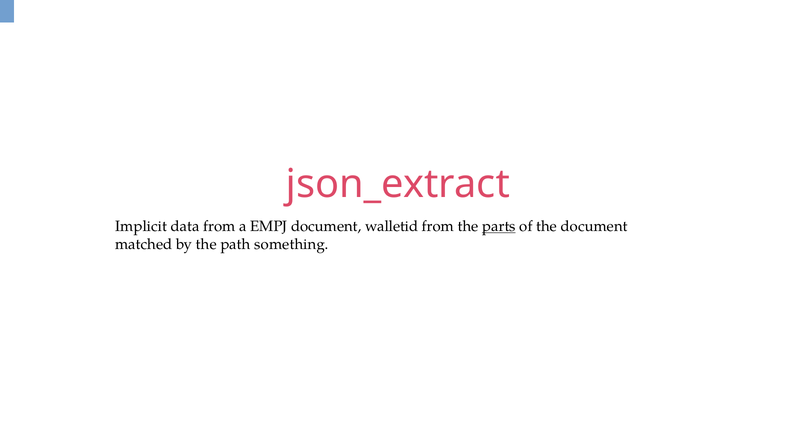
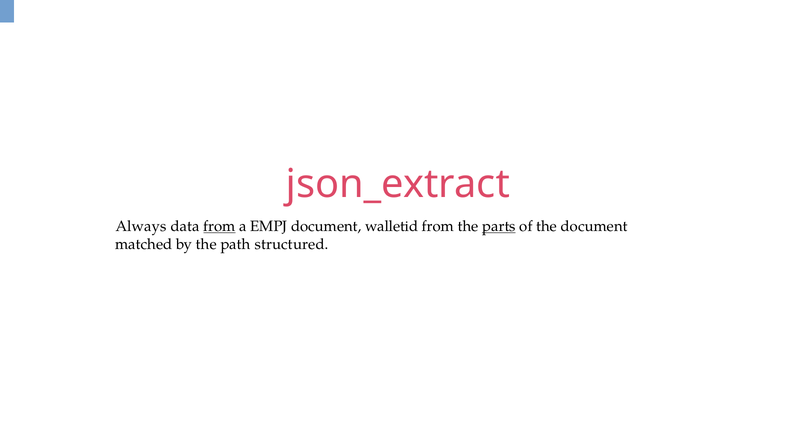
Implicit: Implicit -> Always
from at (219, 226) underline: none -> present
something: something -> structured
